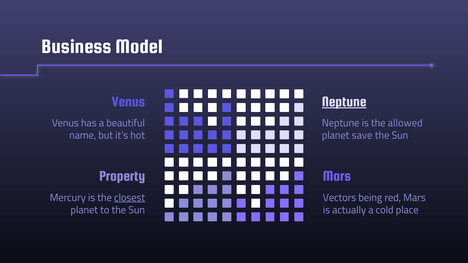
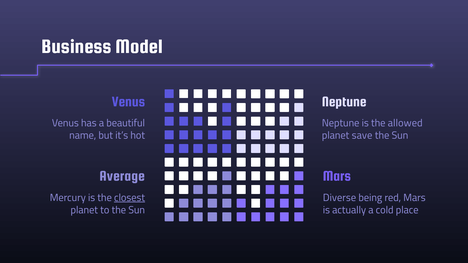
Neptune at (344, 102) underline: present -> none
Property: Property -> Average
Vectors: Vectors -> Diverse
